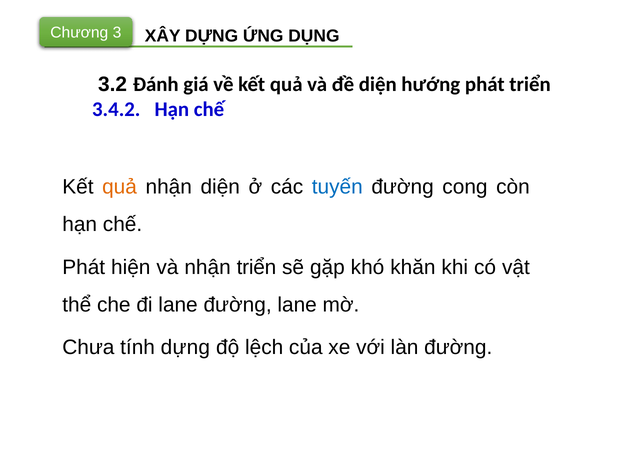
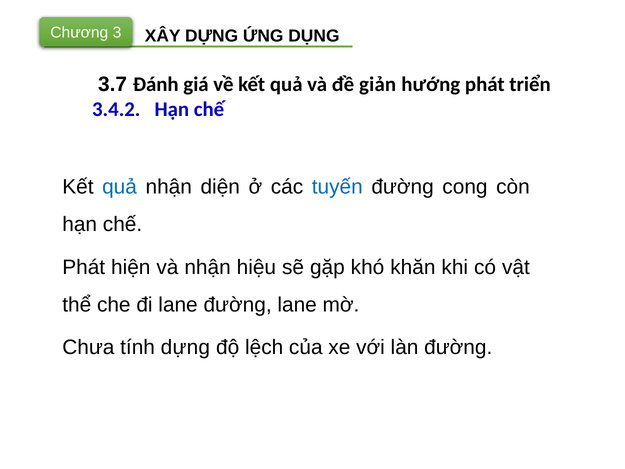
3.2: 3.2 -> 3.7
đề diện: diện -> giản
quả at (120, 187) colour: orange -> blue
nhận triển: triển -> hiệu
